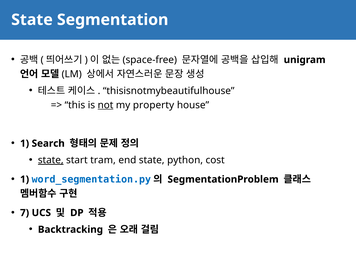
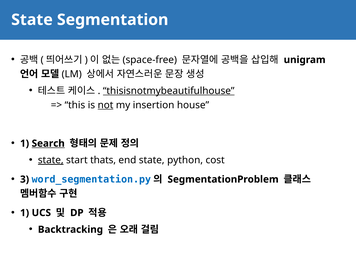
thisisnotmybeautifulhouse underline: none -> present
property: property -> insertion
Search underline: none -> present
tram: tram -> thats
1 at (25, 179): 1 -> 3
7 at (25, 213): 7 -> 1
